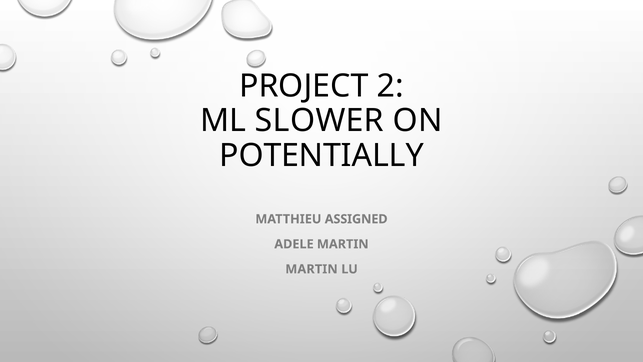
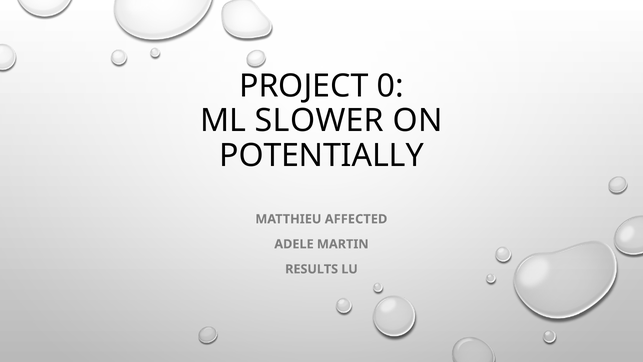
2: 2 -> 0
ASSIGNED: ASSIGNED -> AFFECTED
MARTIN at (312, 269): MARTIN -> RESULTS
